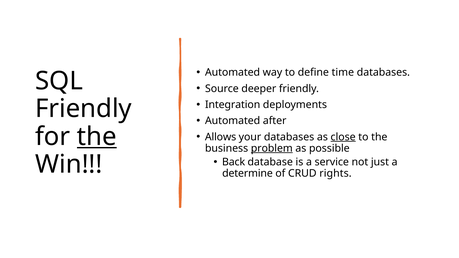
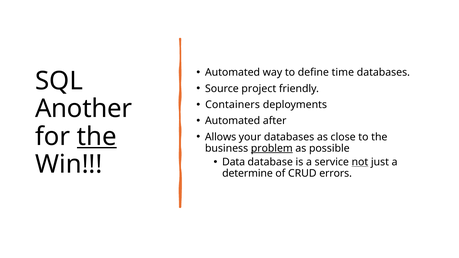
deeper: deeper -> project
Integration: Integration -> Containers
Friendly at (83, 109): Friendly -> Another
close underline: present -> none
Back: Back -> Data
not underline: none -> present
rights: rights -> errors
